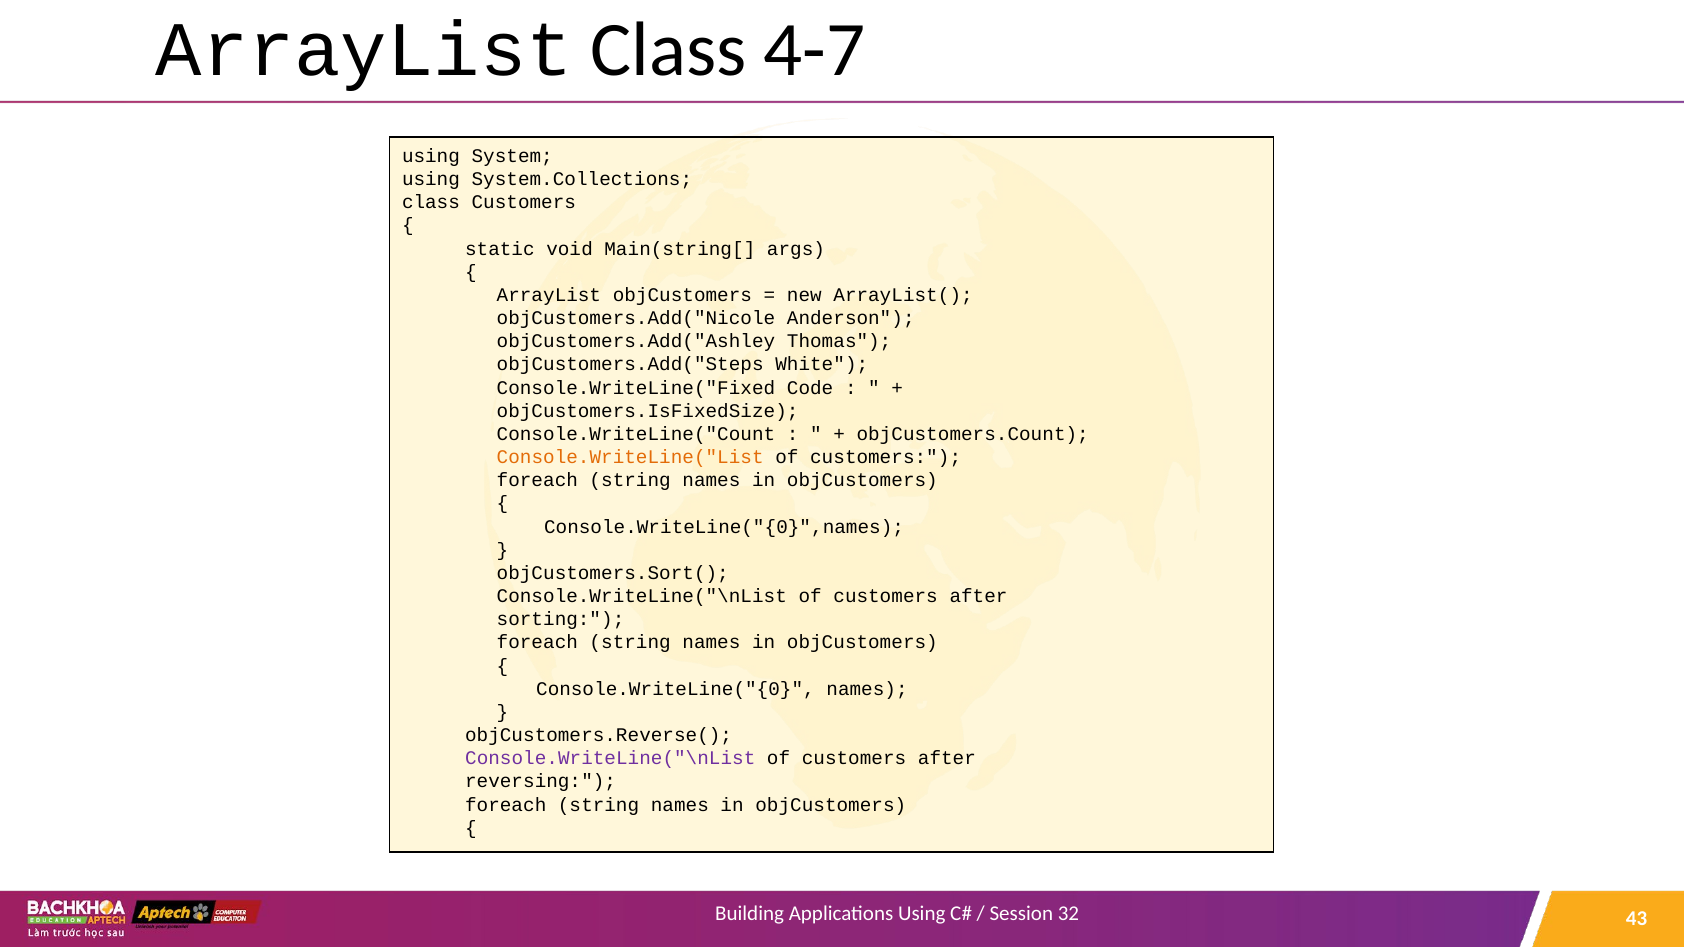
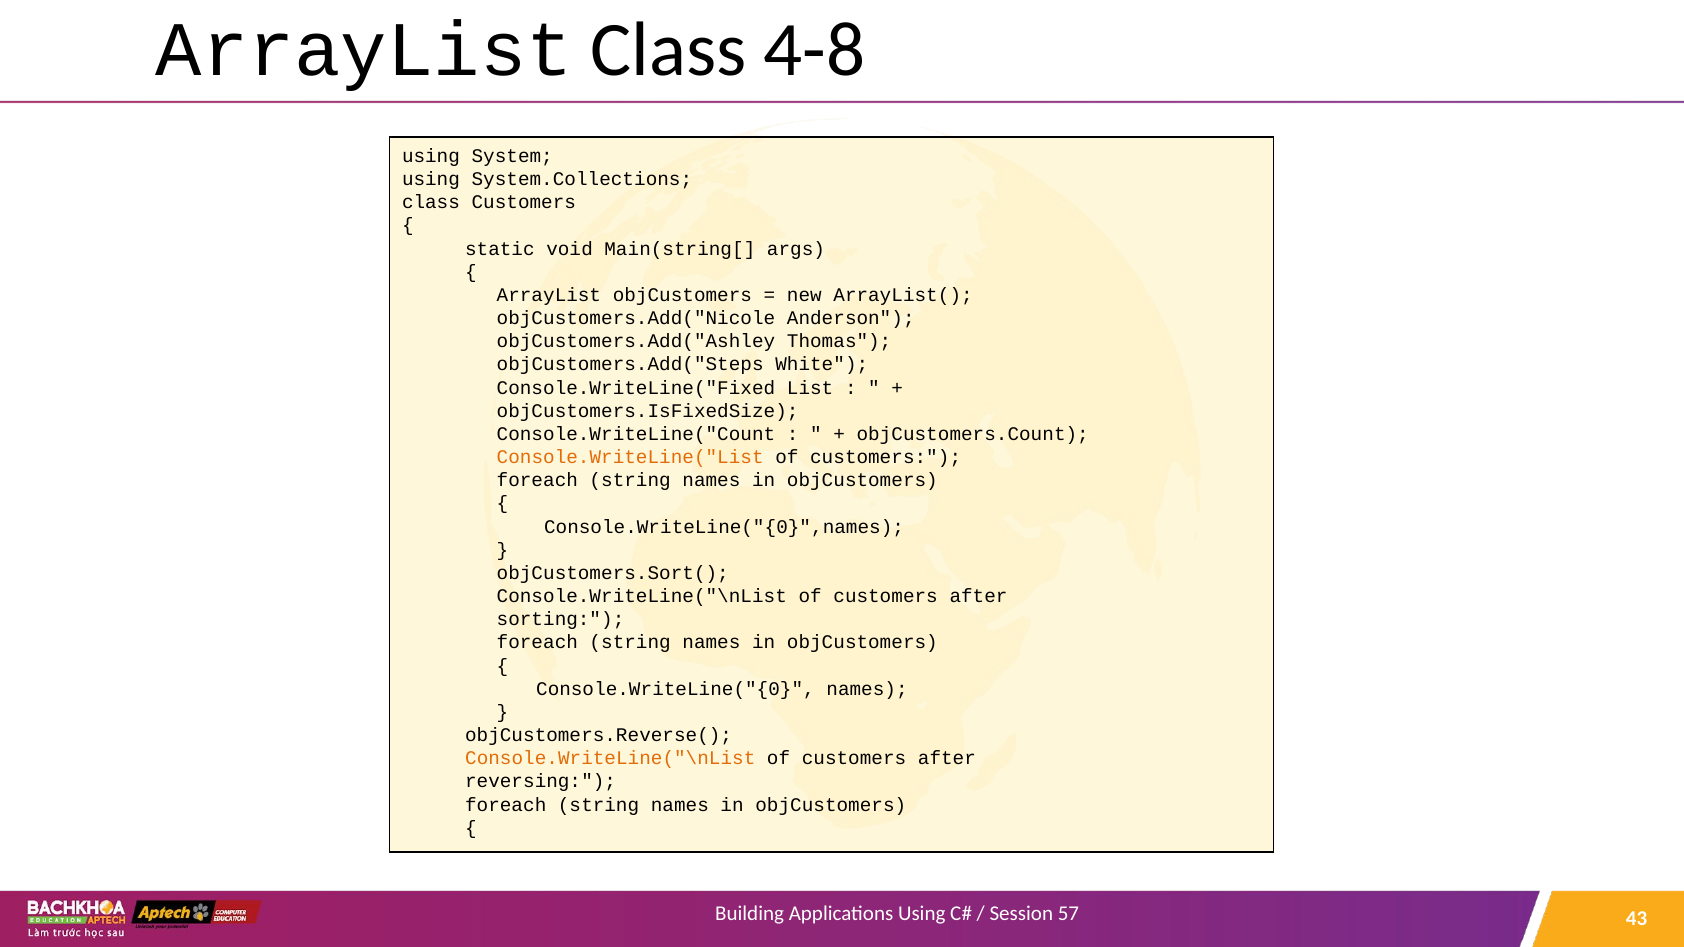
4-7: 4-7 -> 4-8
Code: Code -> List
Console.WriteLine("\nList at (610, 759) colour: purple -> orange
32: 32 -> 57
